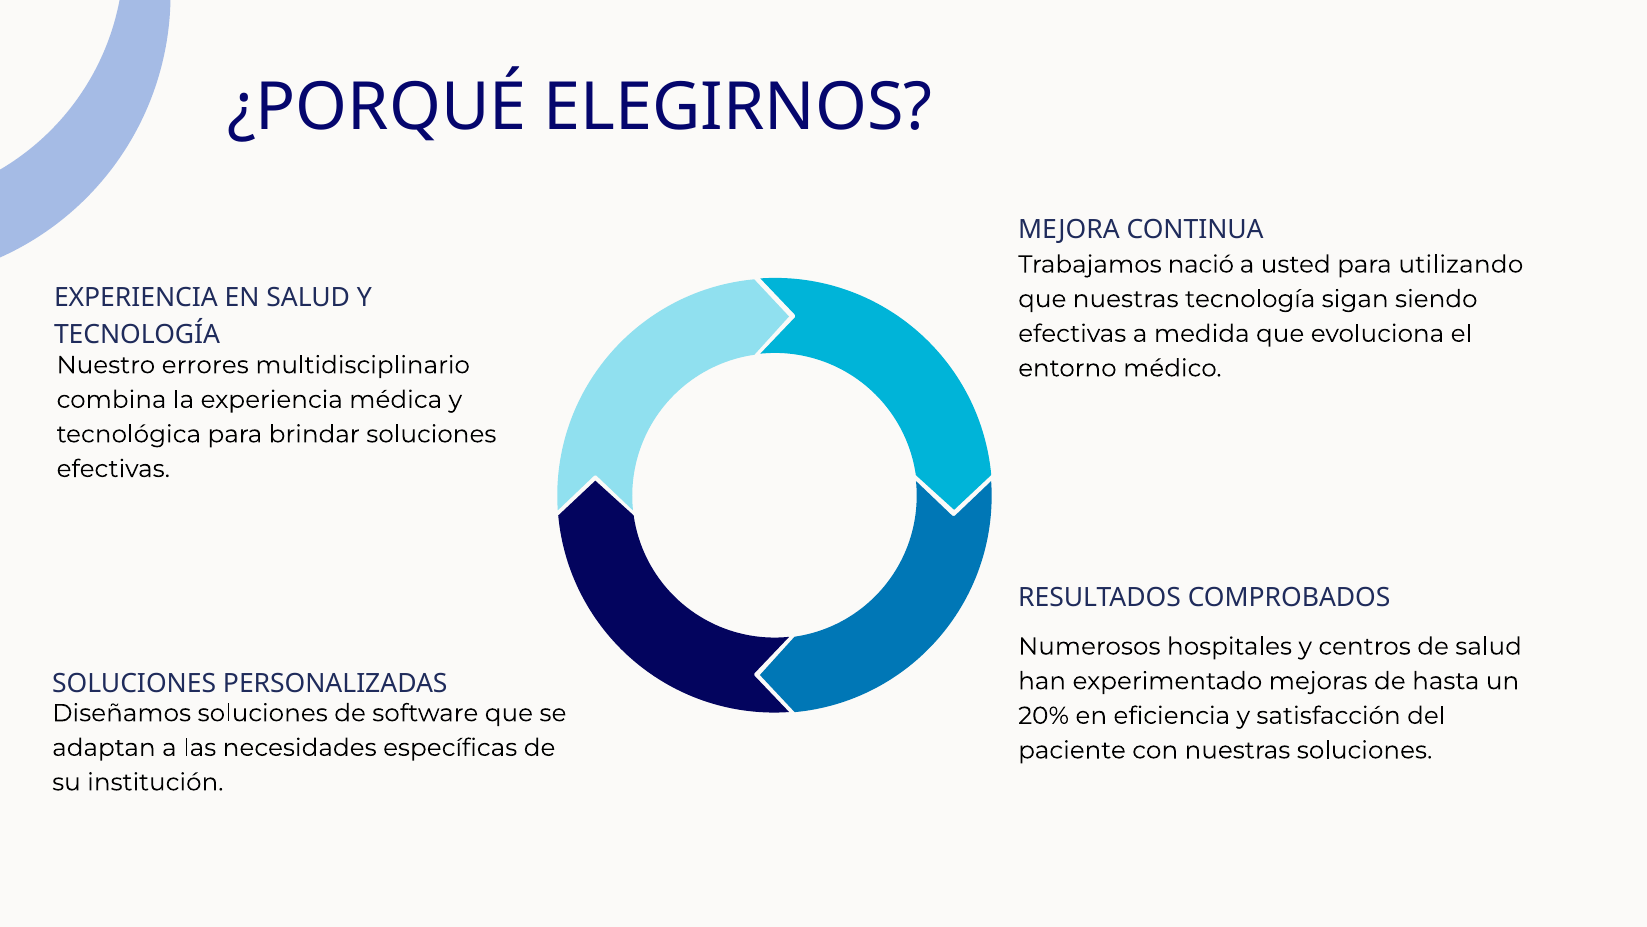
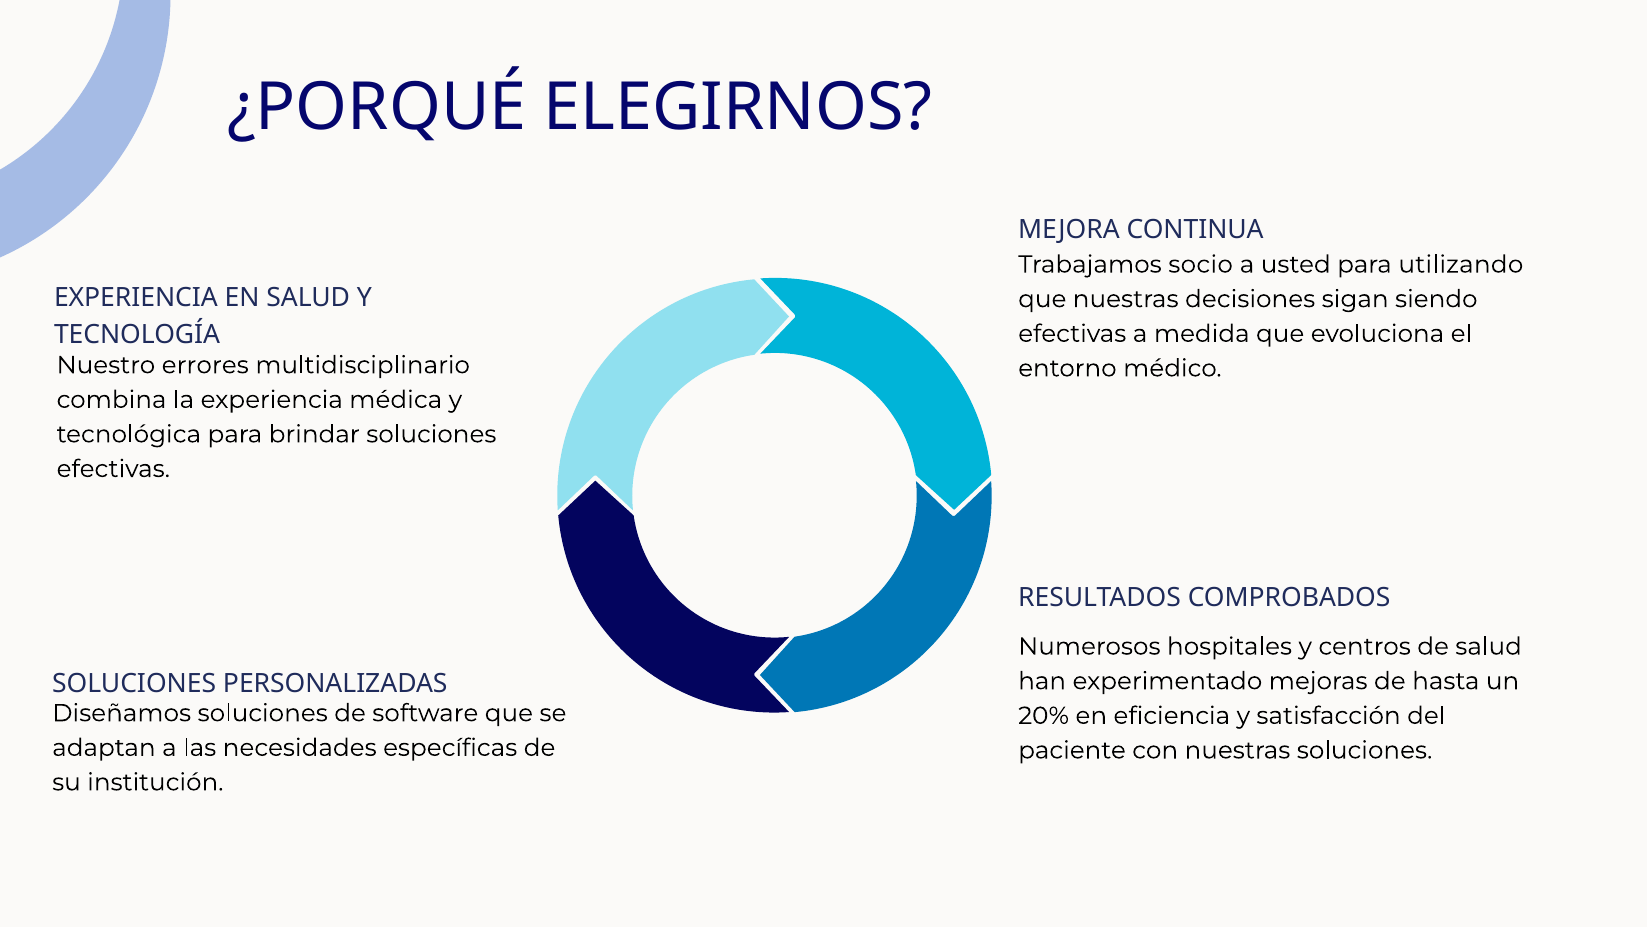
nació: nació -> socio
nuestras tecnología: tecnología -> decisiones
